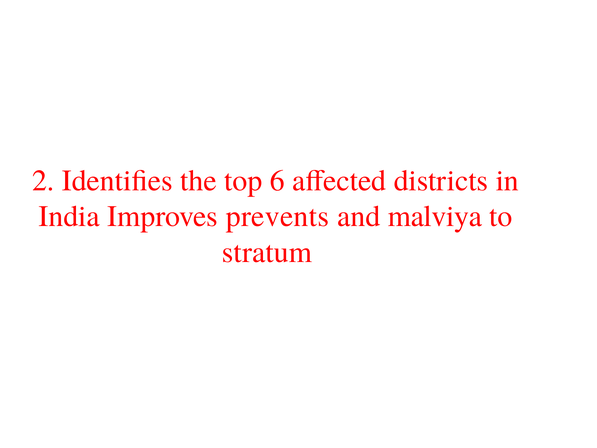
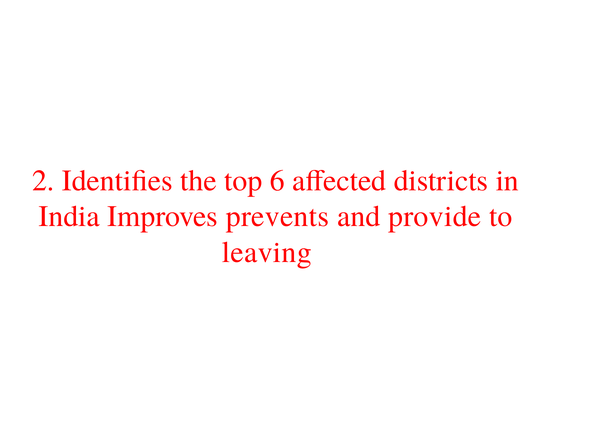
malviya: malviya -> provide
stratum: stratum -> leaving
